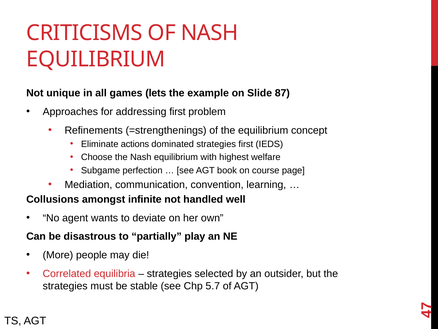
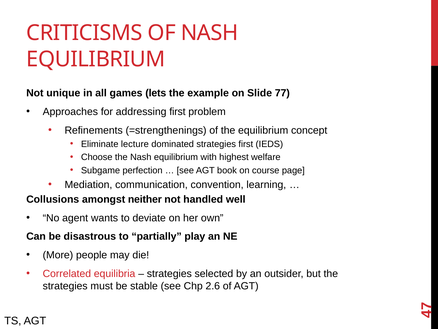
87: 87 -> 77
actions: actions -> lecture
infinite: infinite -> neither
5.7: 5.7 -> 2.6
